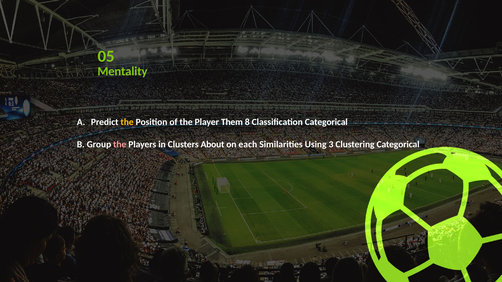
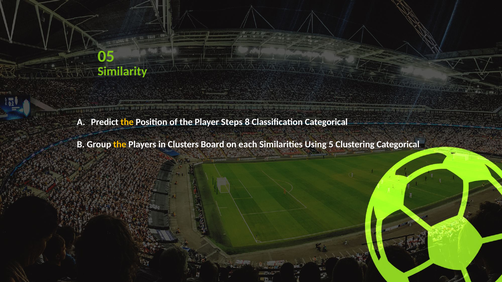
Mentality: Mentality -> Similarity
Them: Them -> Steps
the at (120, 145) colour: pink -> yellow
About: About -> Board
3: 3 -> 5
